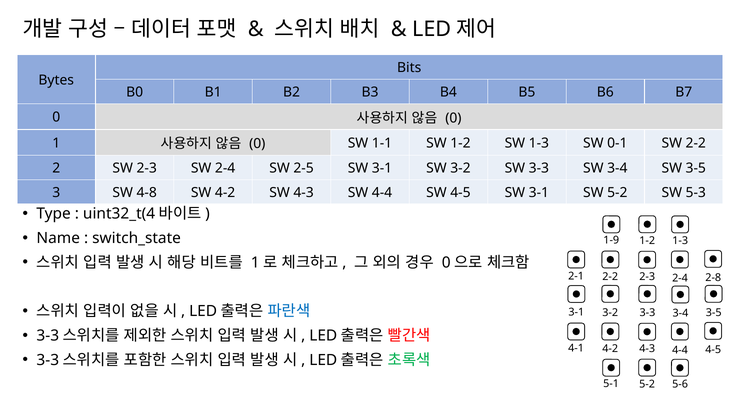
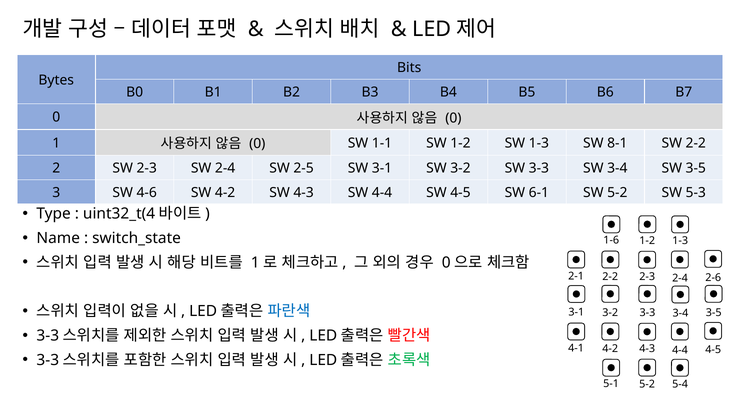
0-1: 0-1 -> 8-1
4-8: 4-8 -> 4-6
4-5 SW 3-1: 3-1 -> 6-1
1-9: 1-9 -> 1-6
2-8: 2-8 -> 2-6
5-6: 5-6 -> 5-4
